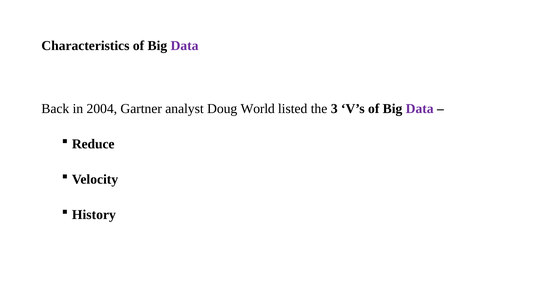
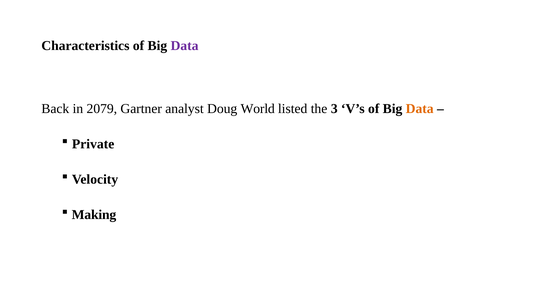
2004: 2004 -> 2079
Data at (420, 109) colour: purple -> orange
Reduce: Reduce -> Private
History: History -> Making
